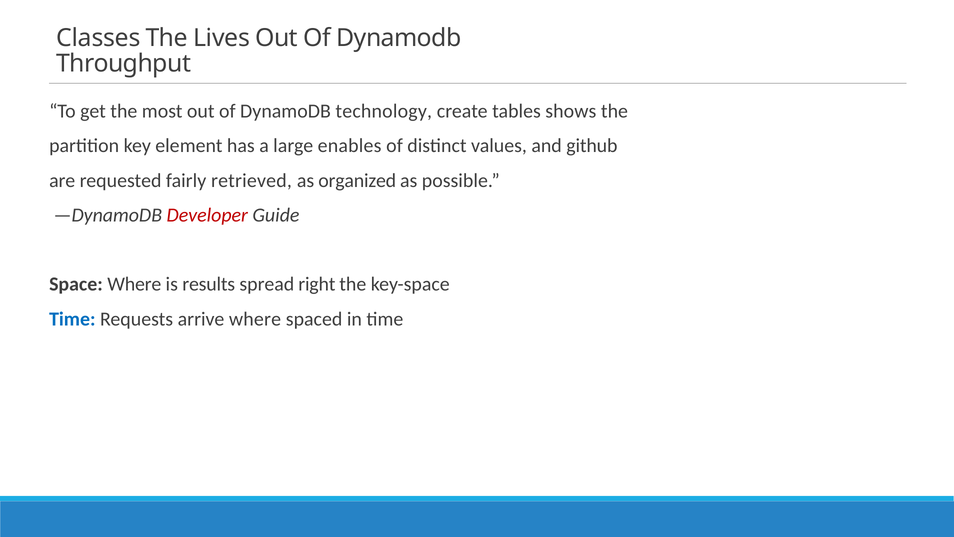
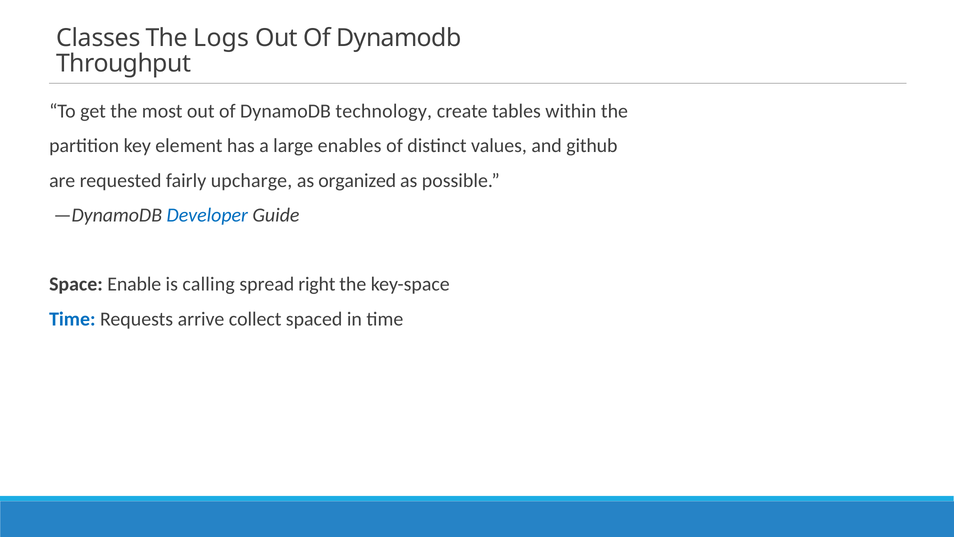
Lives: Lives -> Logs
shows: shows -> within
retrieved: retrieved -> upcharge
Developer colour: red -> blue
Space Where: Where -> Enable
results: results -> calling
arrive where: where -> collect
